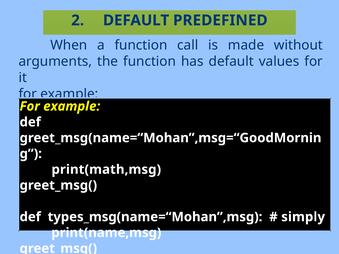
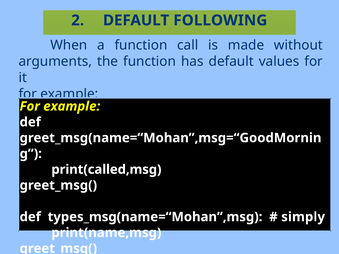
PREDEFINED: PREDEFINED -> FOLLOWING
print(math,msg: print(math,msg -> print(called,msg
